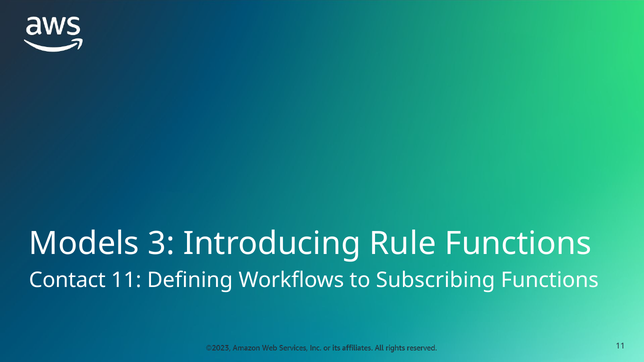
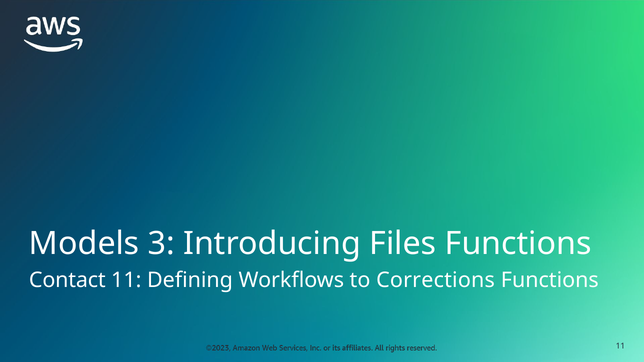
Rule: Rule -> Files
Subscribing: Subscribing -> Corrections
